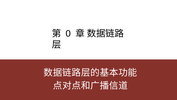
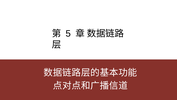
0: 0 -> 5
